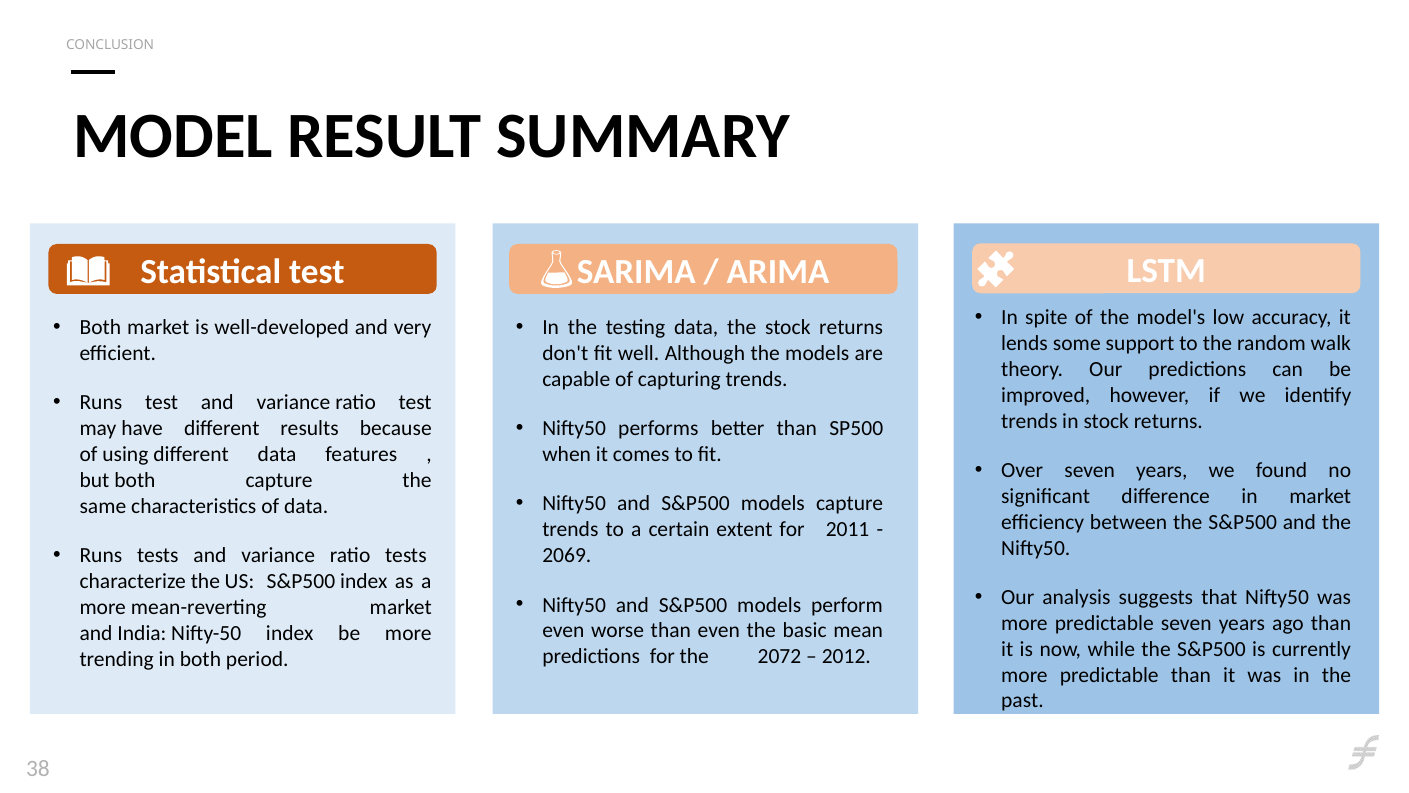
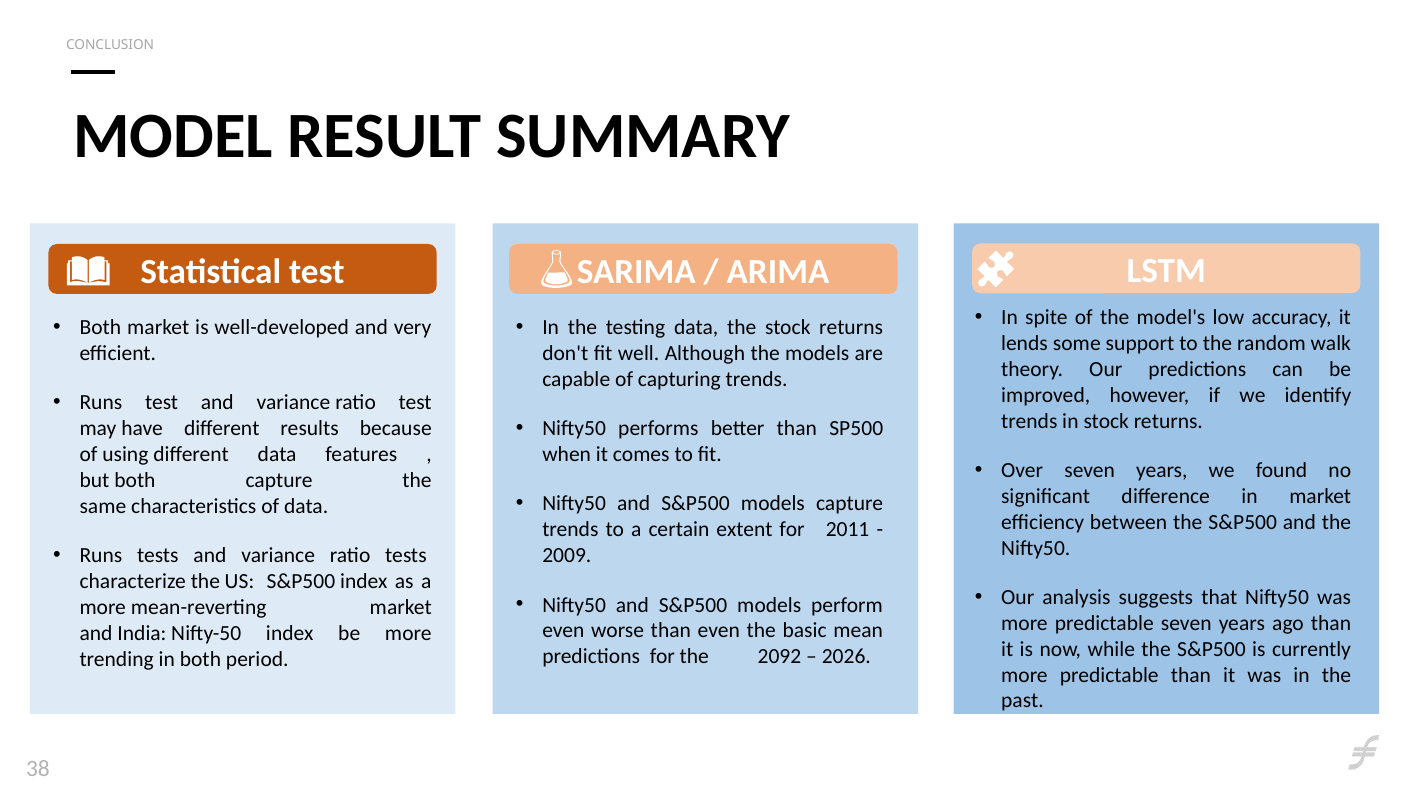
2069: 2069 -> 2009
2072: 2072 -> 2092
2012: 2012 -> 2026
